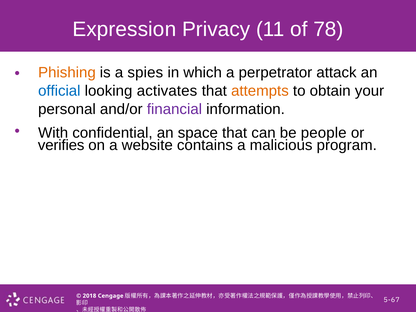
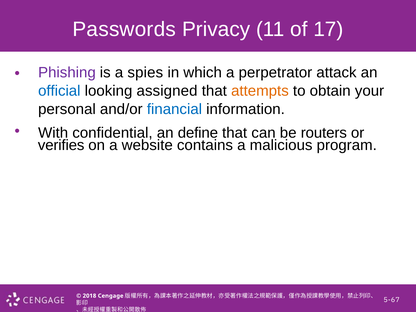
Expression: Expression -> Passwords
78: 78 -> 17
Phishing colour: orange -> purple
activates: activates -> assigned
financial colour: purple -> blue
space: space -> define
people: people -> routers
